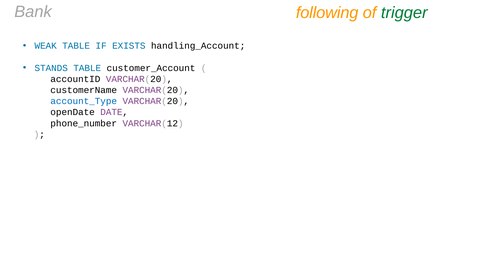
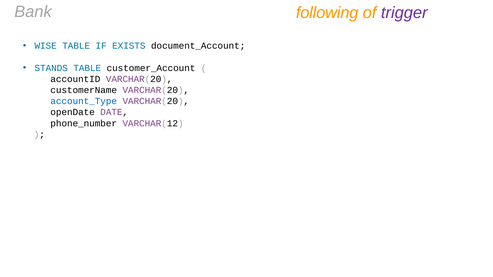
trigger colour: green -> purple
WEAK: WEAK -> WISE
handling_Account: handling_Account -> document_Account
